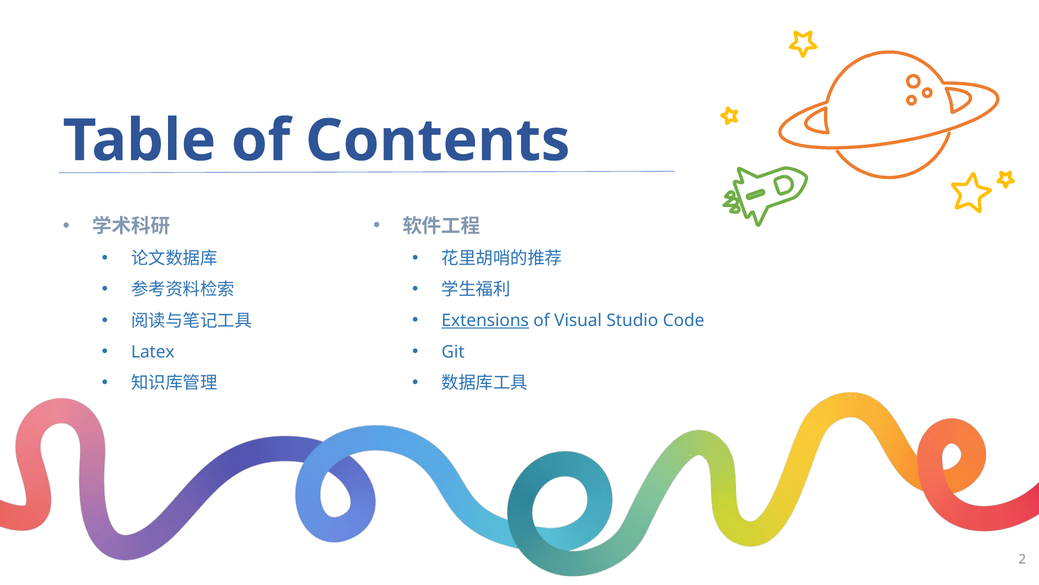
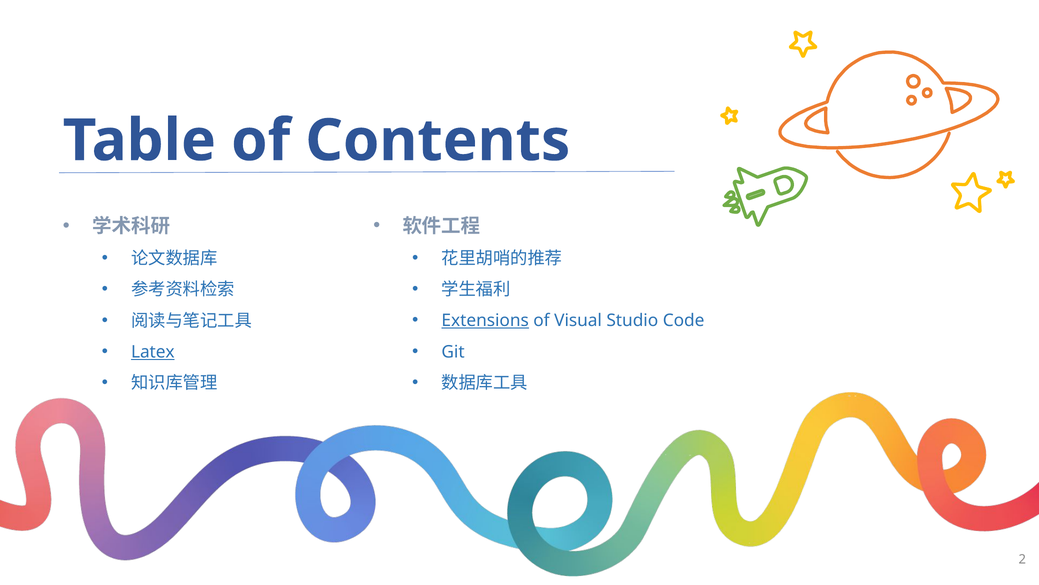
Latex underline: none -> present
